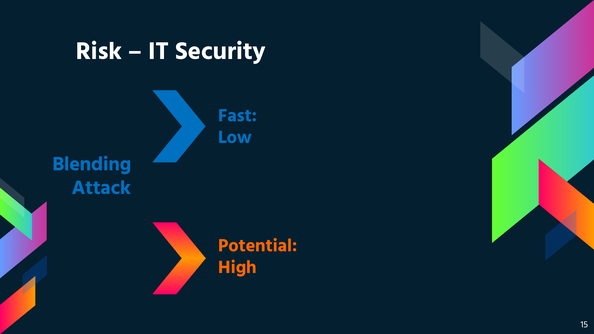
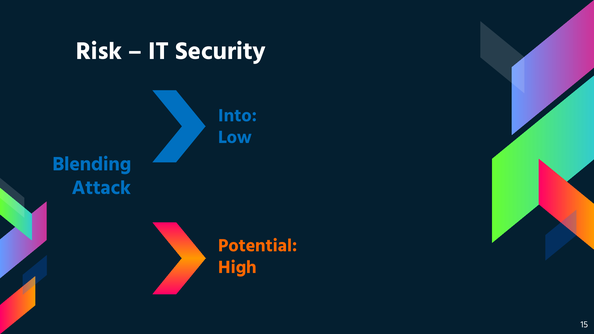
Fast: Fast -> Into
